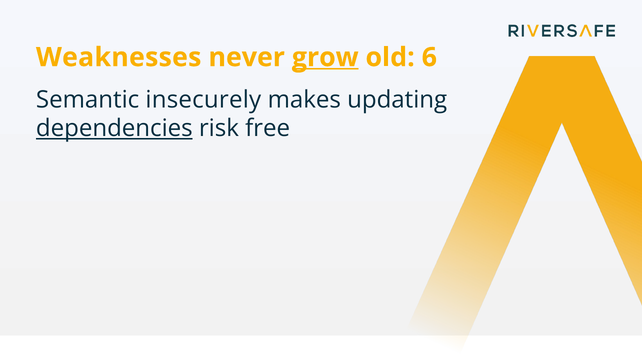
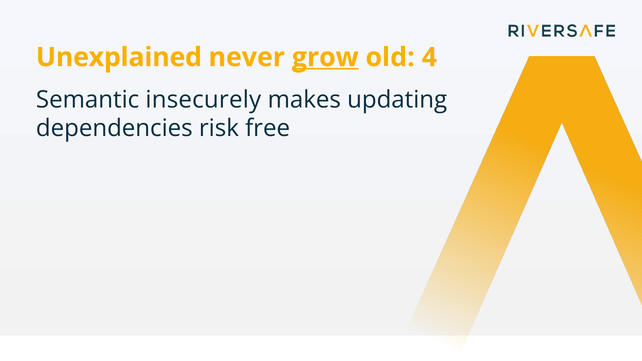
Weaknesses: Weaknesses -> Unexplained
6: 6 -> 4
dependencies underline: present -> none
